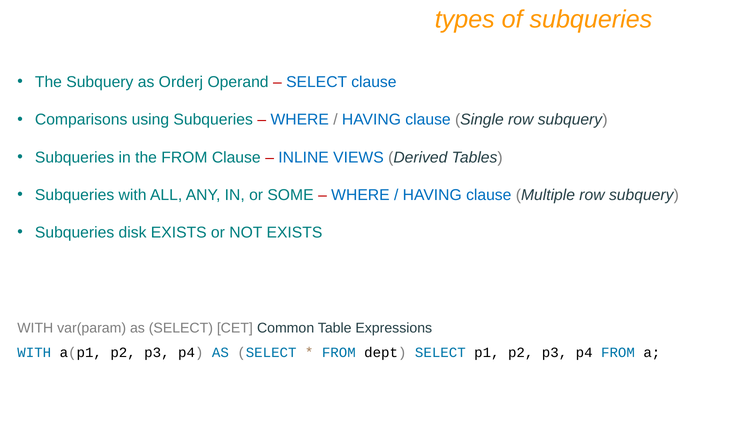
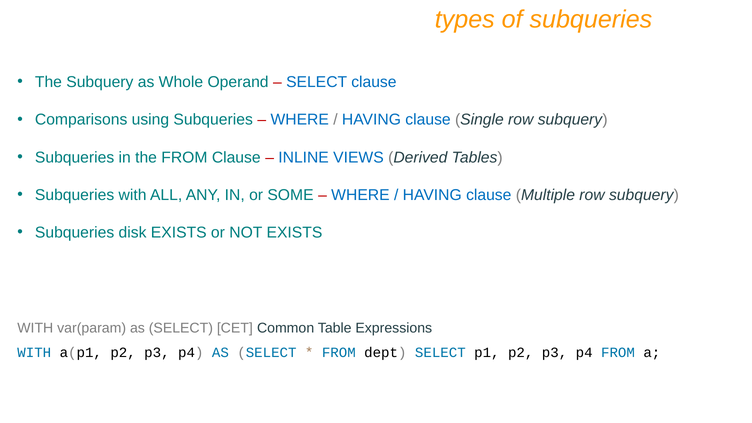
Orderj: Orderj -> Whole
